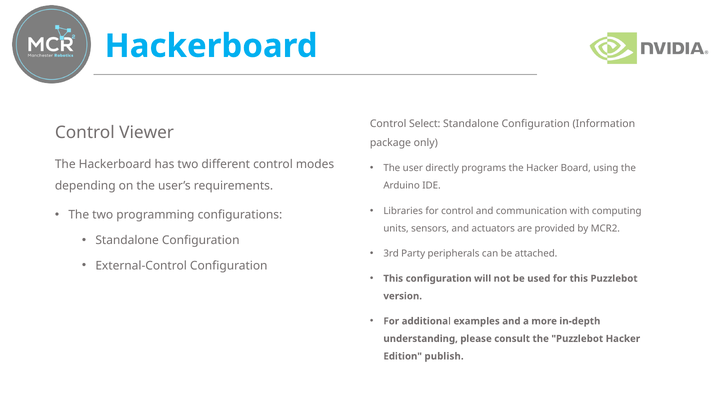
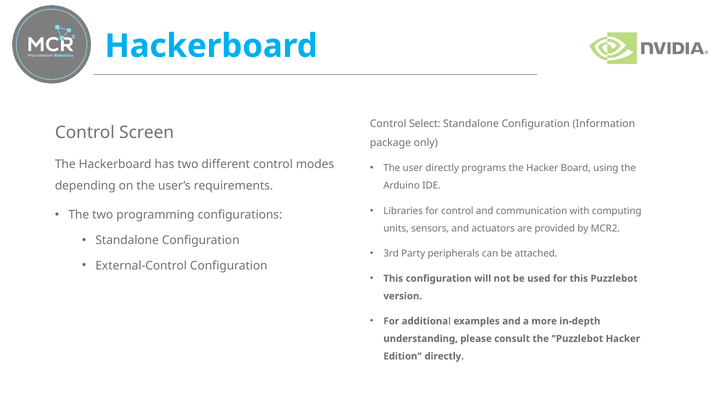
Viewer: Viewer -> Screen
Edition publish: publish -> directly
